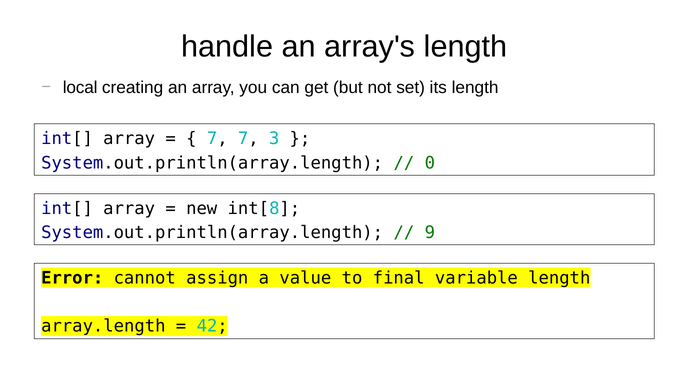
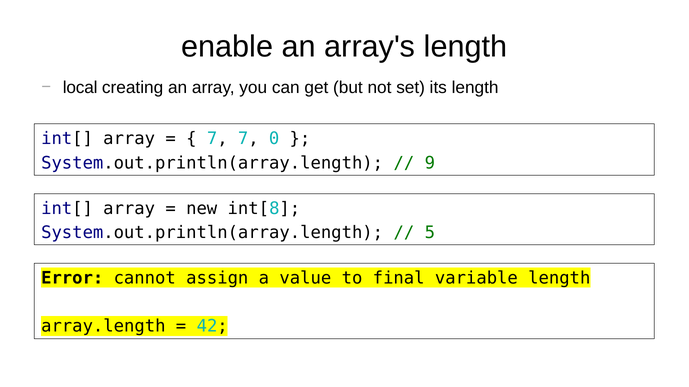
handle: handle -> enable
3: 3 -> 0
0: 0 -> 9
9: 9 -> 5
